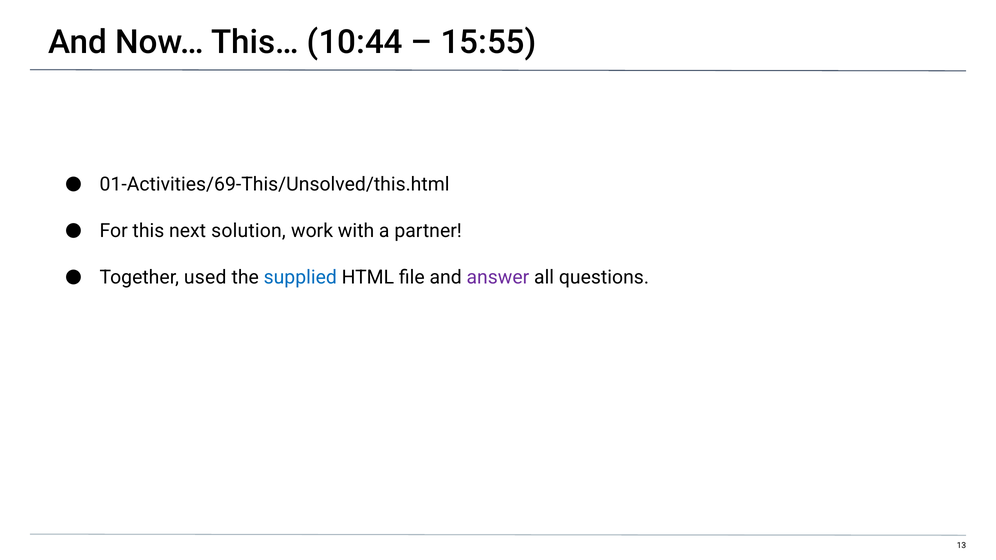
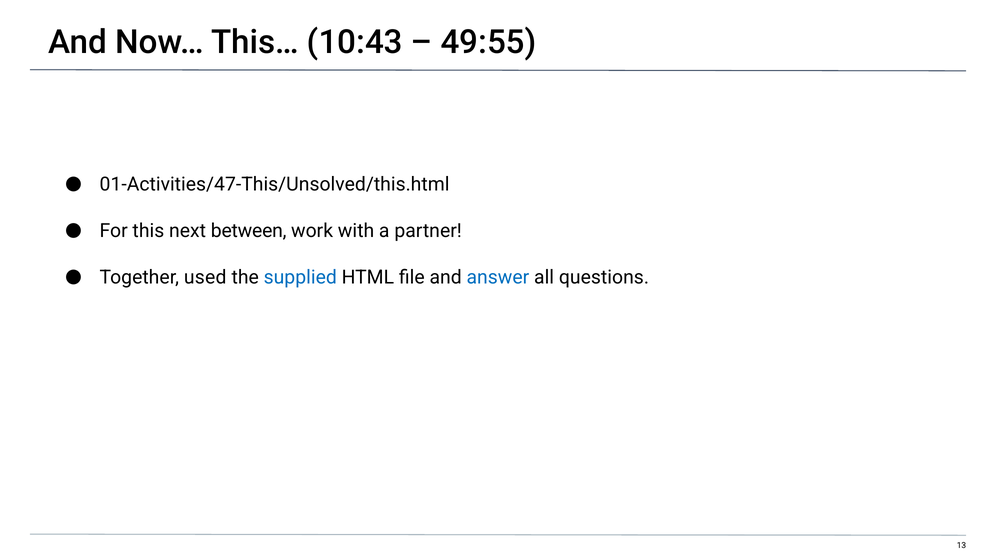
10:44: 10:44 -> 10:43
15:55: 15:55 -> 49:55
01-Activities/69-This/Unsolved/this.html: 01-Activities/69-This/Unsolved/this.html -> 01-Activities/47-This/Unsolved/this.html
solution: solution -> between
answer colour: purple -> blue
